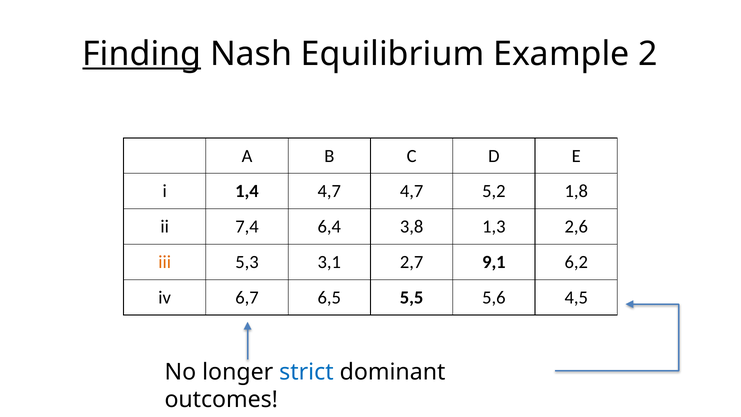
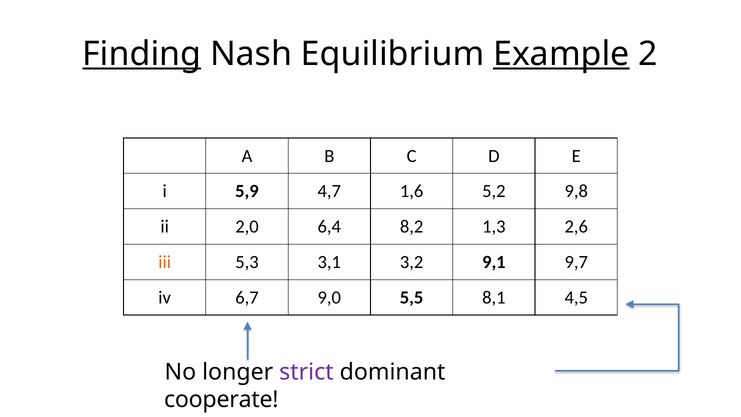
Example underline: none -> present
1,4: 1,4 -> 5,9
4,7 4,7: 4,7 -> 1,6
1,8: 1,8 -> 9,8
7,4: 7,4 -> 2,0
3,8: 3,8 -> 8,2
2,7: 2,7 -> 3,2
6,2: 6,2 -> 9,7
6,5: 6,5 -> 9,0
5,6: 5,6 -> 8,1
strict colour: blue -> purple
outcomes: outcomes -> cooperate
